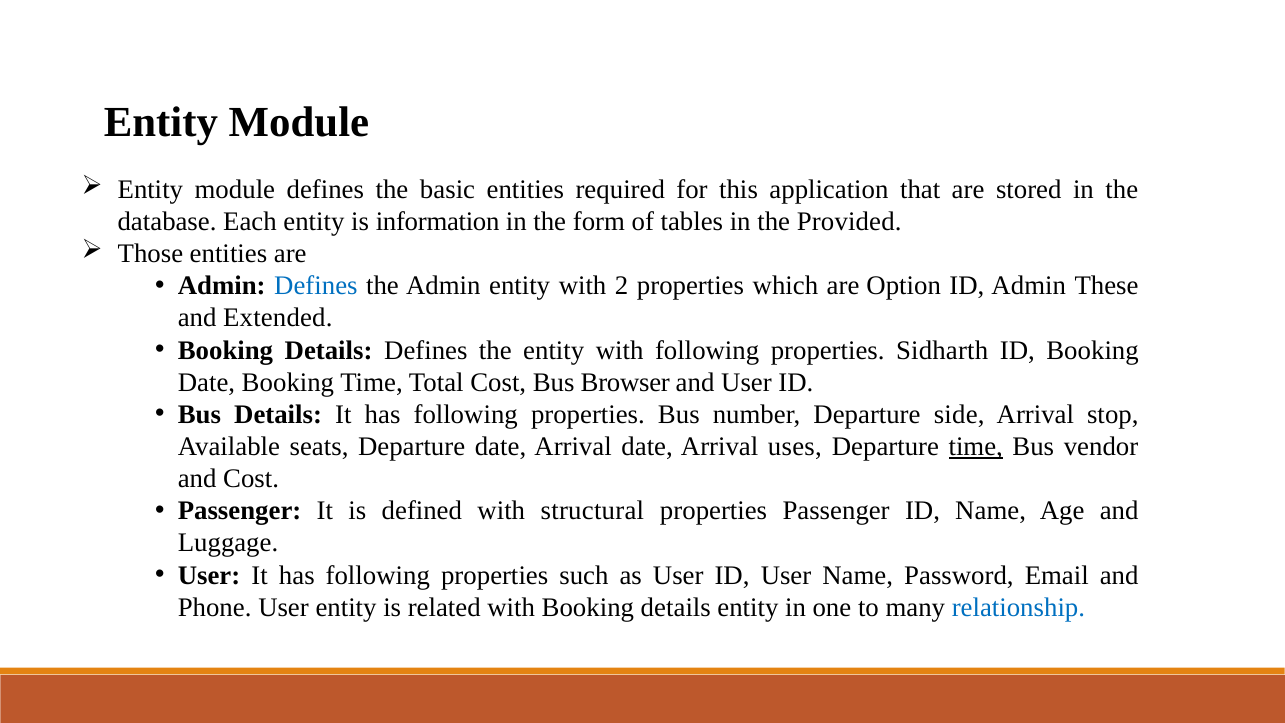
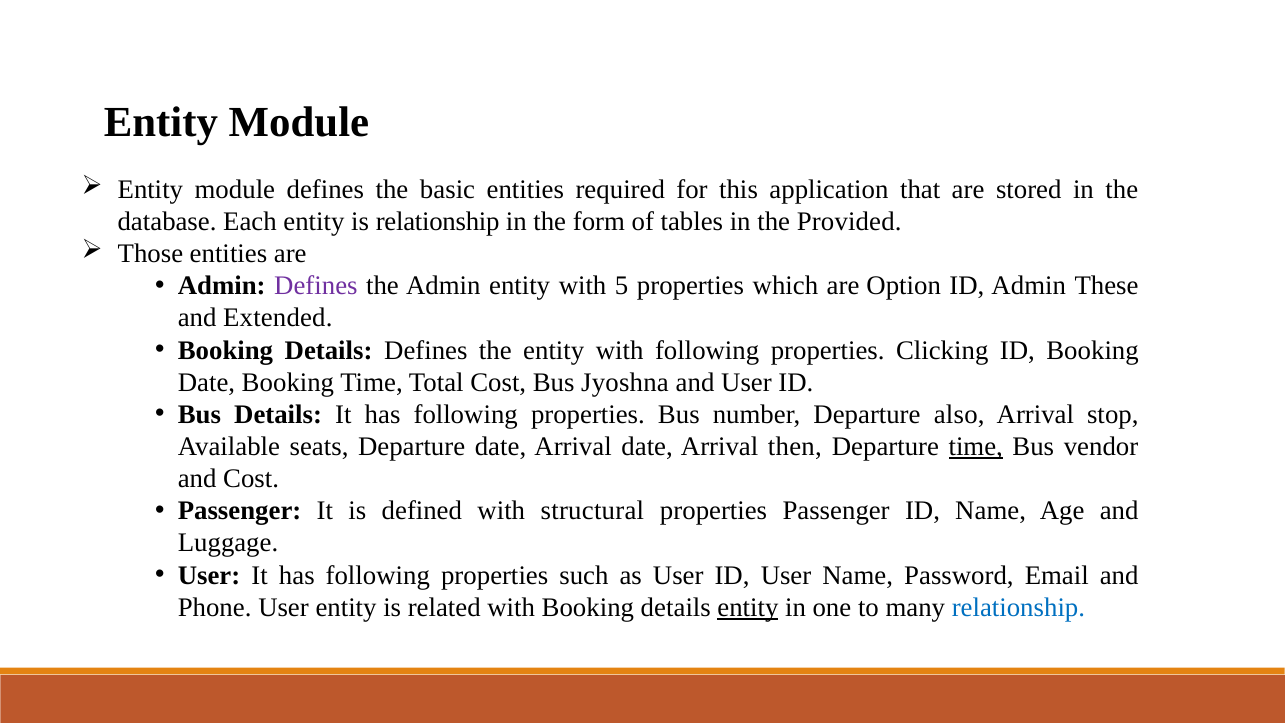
is information: information -> relationship
Defines at (316, 286) colour: blue -> purple
2: 2 -> 5
Sidharth: Sidharth -> Clicking
Browser: Browser -> Jyoshna
side: side -> also
uses: uses -> then
entity at (748, 607) underline: none -> present
